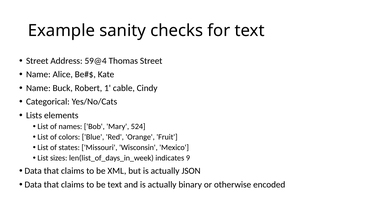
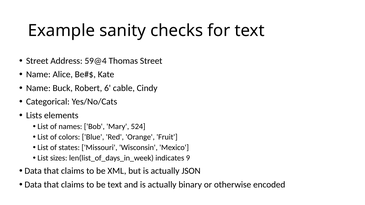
1: 1 -> 6
